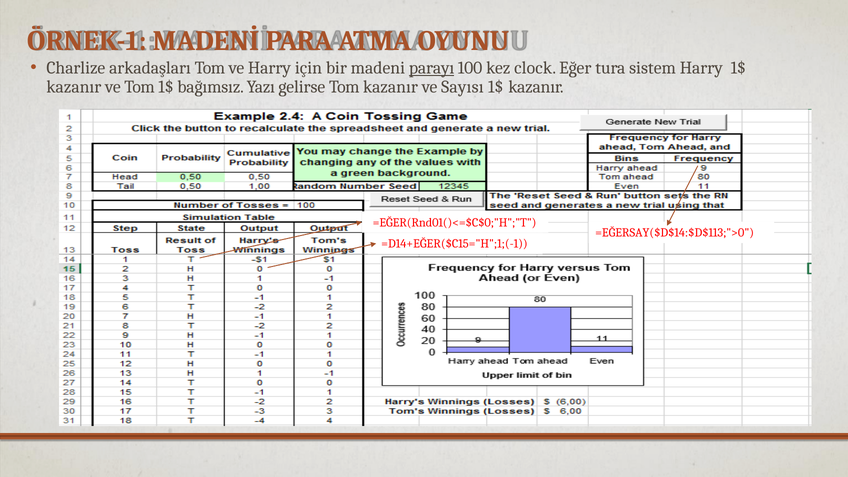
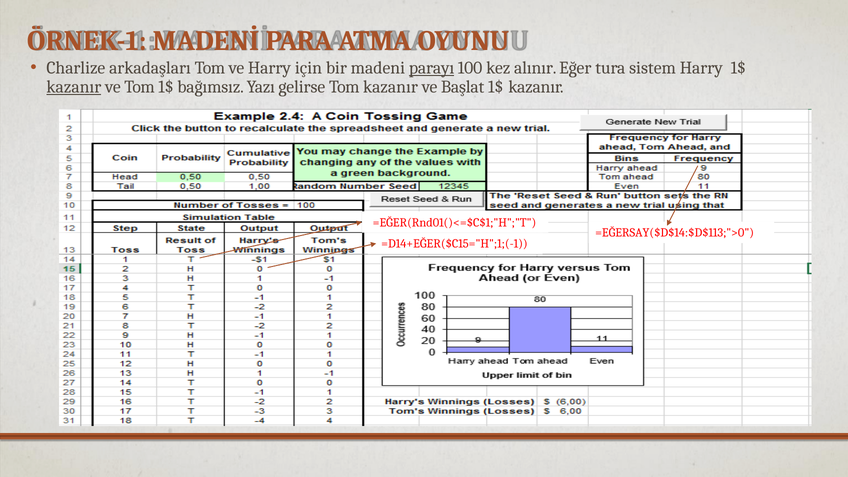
clock: clock -> alınır
kazanır at (74, 87) underline: none -> present
Sayısı: Sayısı -> Başlat
=EĞER(Rnd01()<=$C$0;"H";"T: =EĞER(Rnd01()<=$C$0;"H";"T -> =EĞER(Rnd01()<=$C$1;"H";"T
